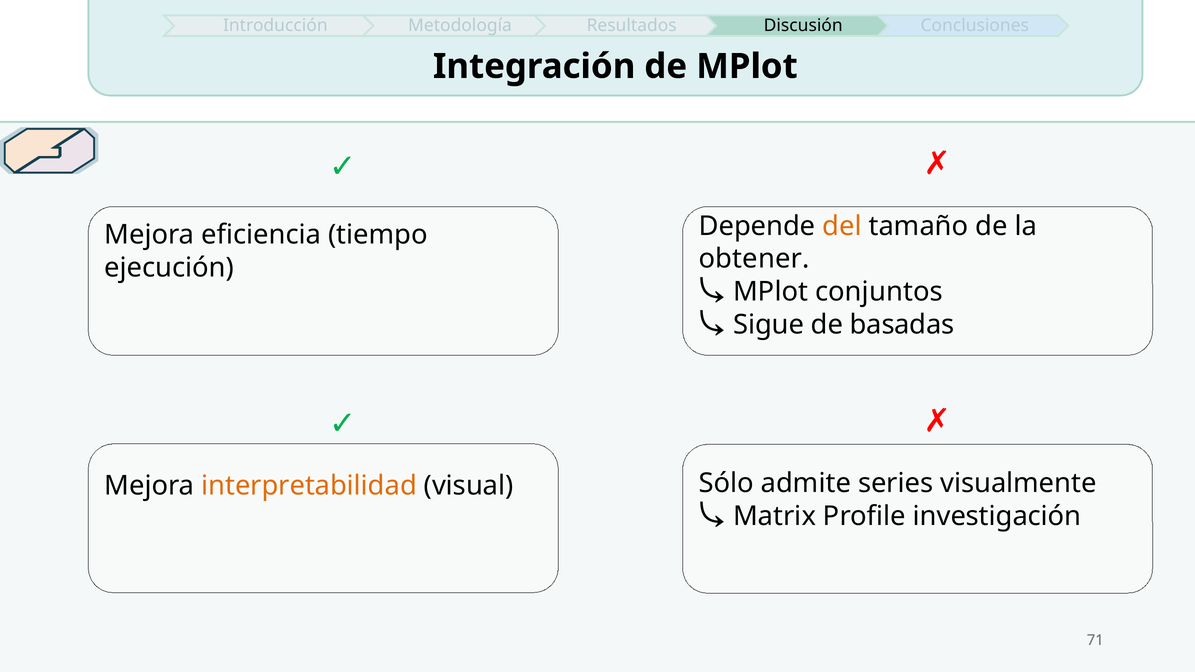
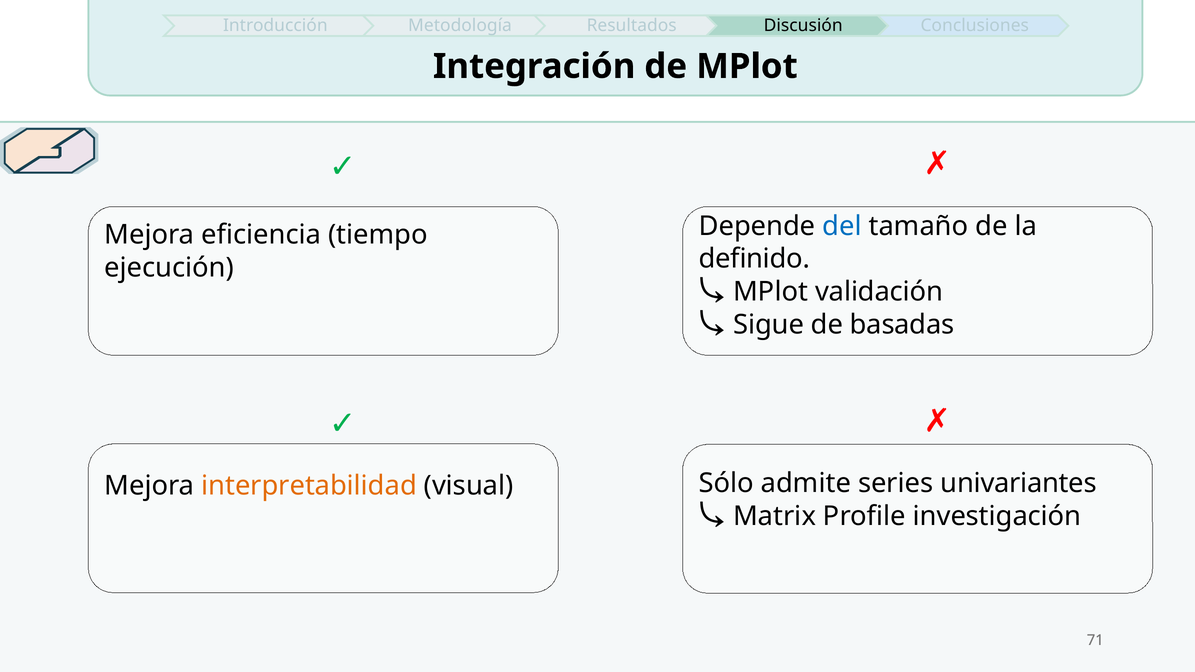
del colour: orange -> blue
obtener: obtener -> definido
conjuntos: conjuntos -> validación
visualmente: visualmente -> univariantes
